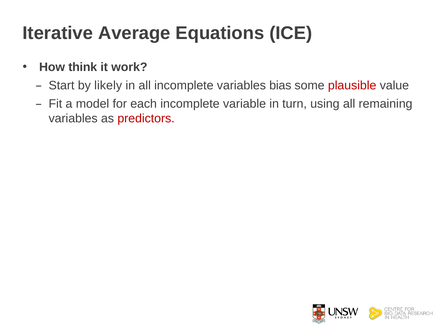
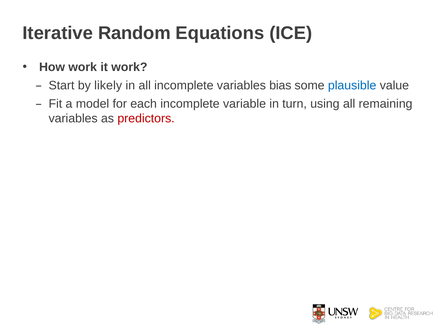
Average: Average -> Random
How think: think -> work
plausible colour: red -> blue
